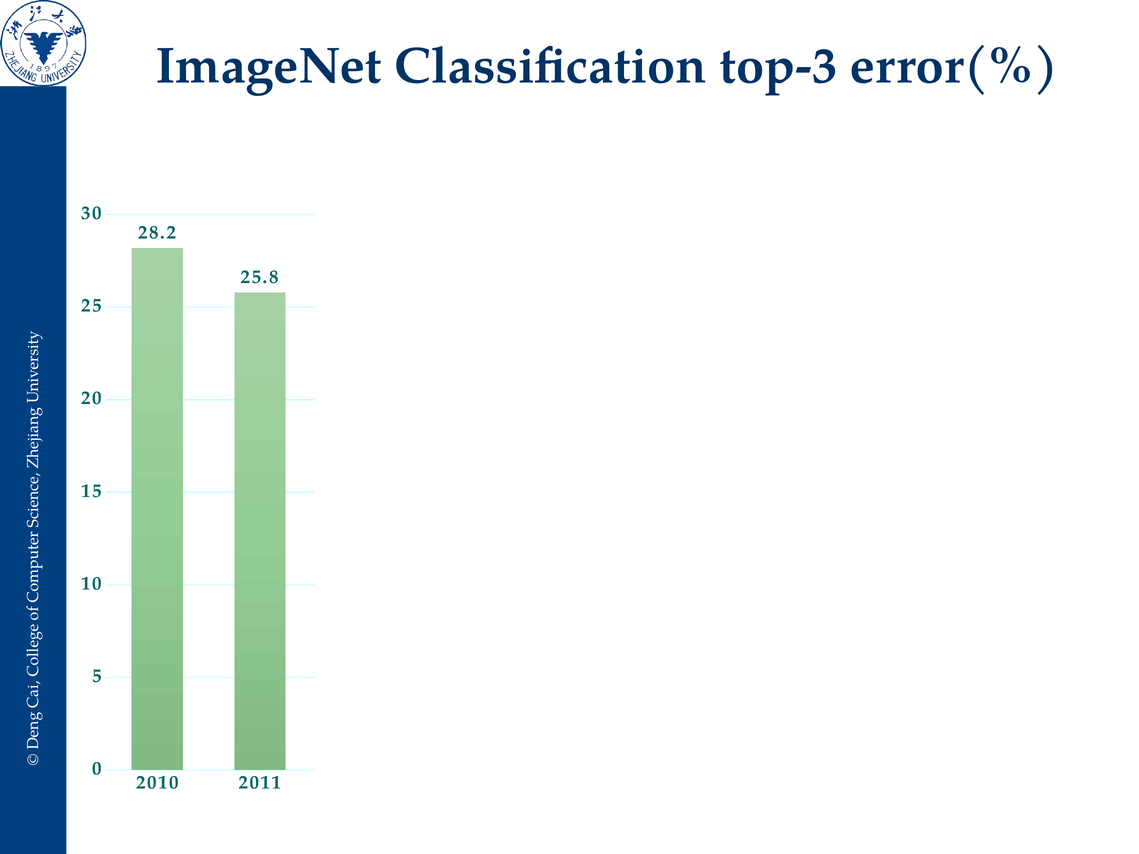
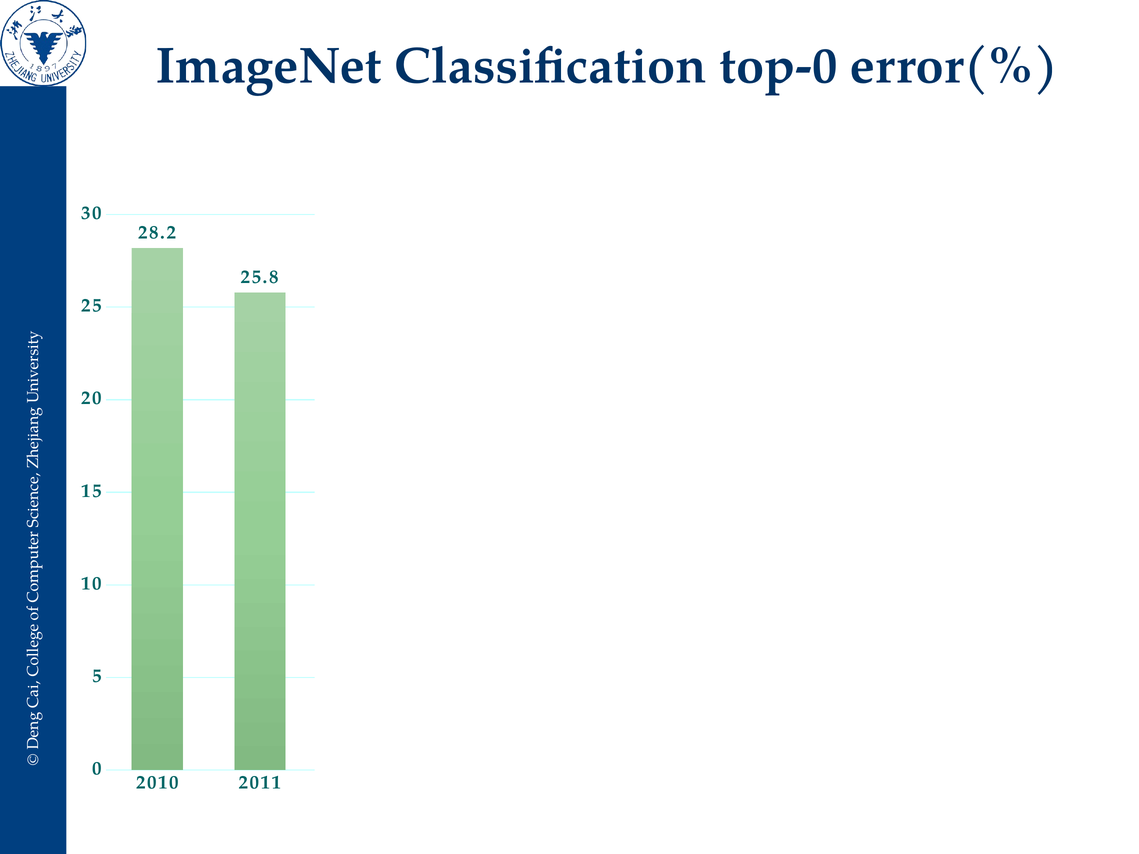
top-3: top-3 -> top-0
